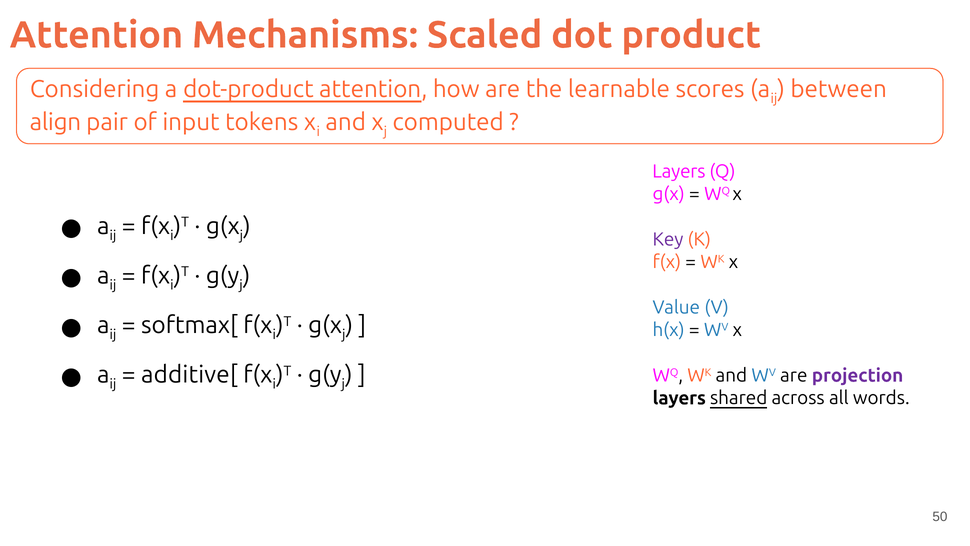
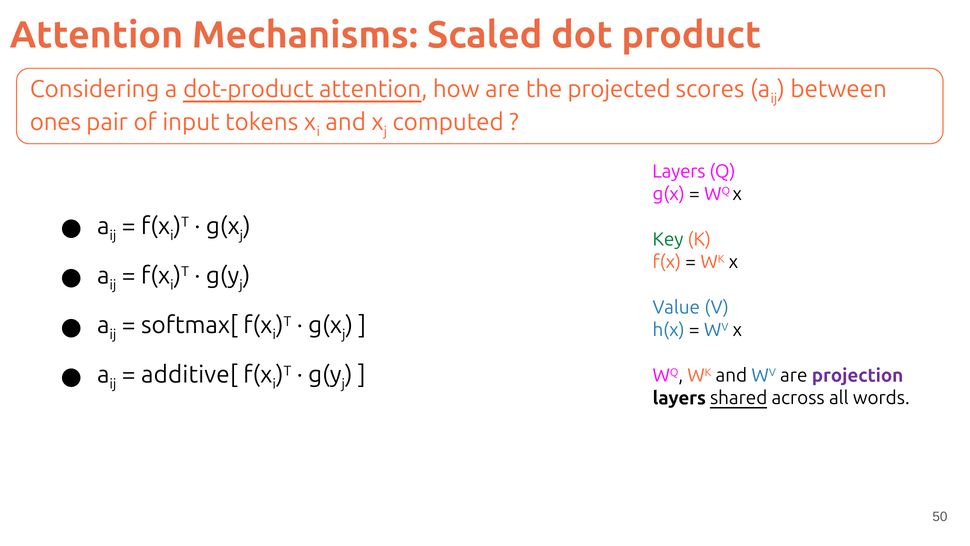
learnable: learnable -> projected
align: align -> ones
Key colour: purple -> green
